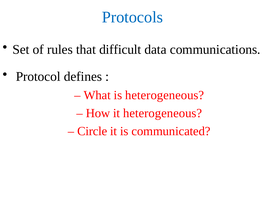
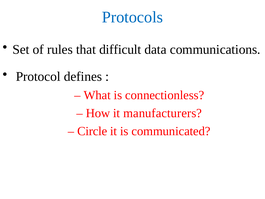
is heterogeneous: heterogeneous -> connectionless
it heterogeneous: heterogeneous -> manufacturers
